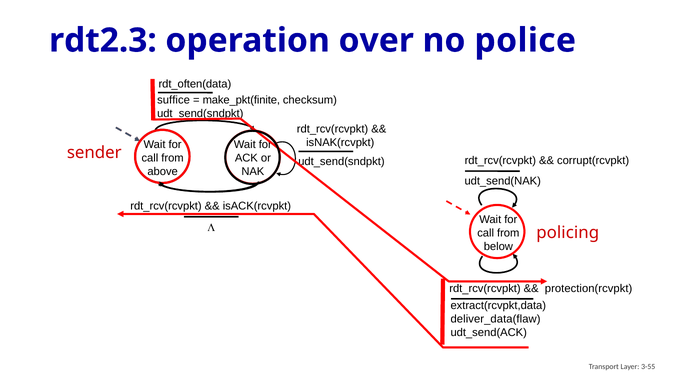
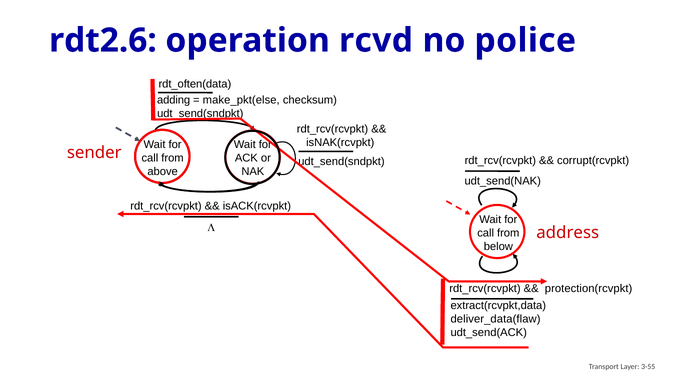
rdt2.3: rdt2.3 -> rdt2.6
over: over -> rcvd
suffice: suffice -> adding
make_pkt(finite: make_pkt(finite -> make_pkt(else
policing: policing -> address
